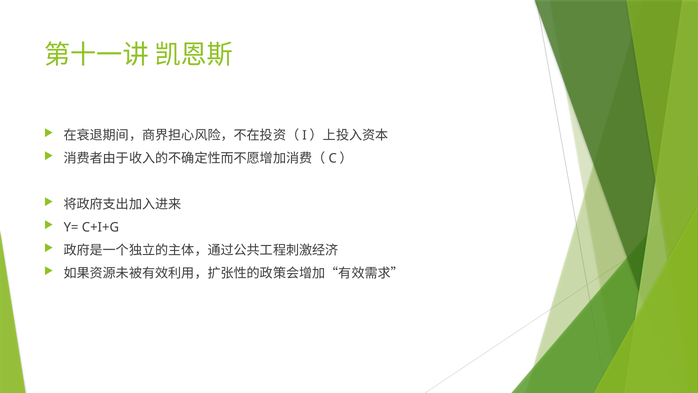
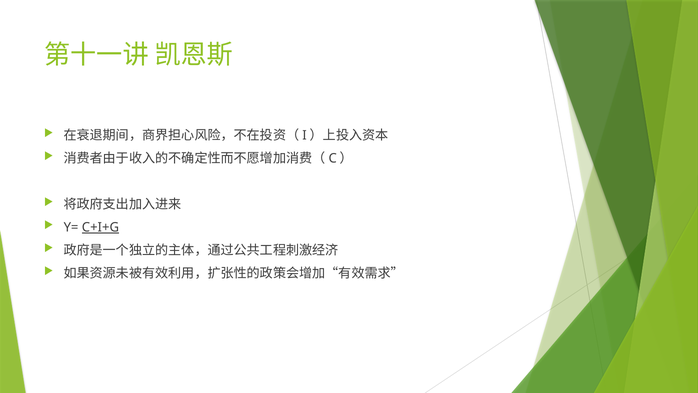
C+I+G underline: none -> present
